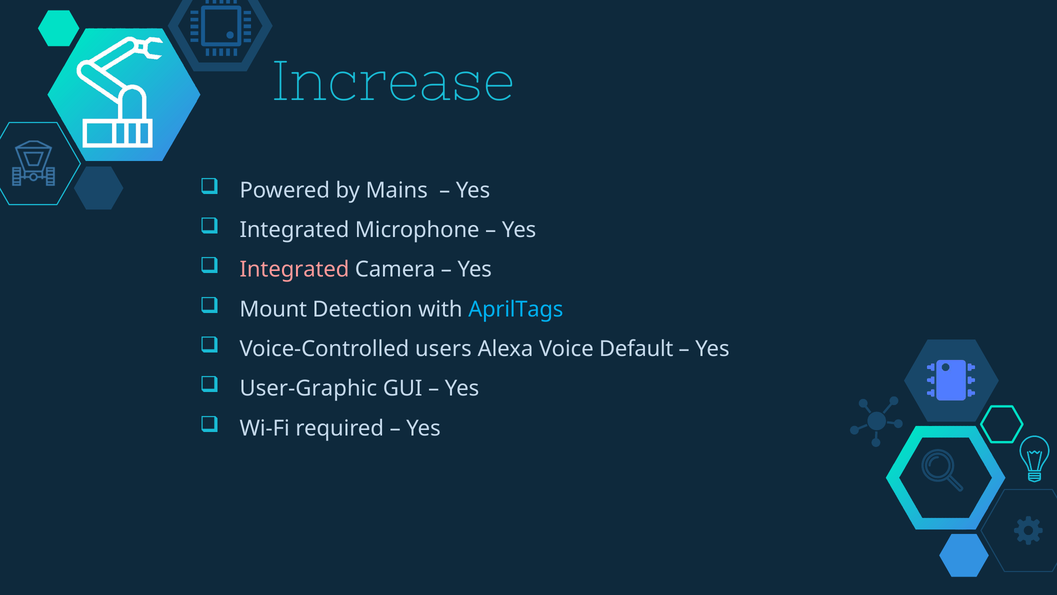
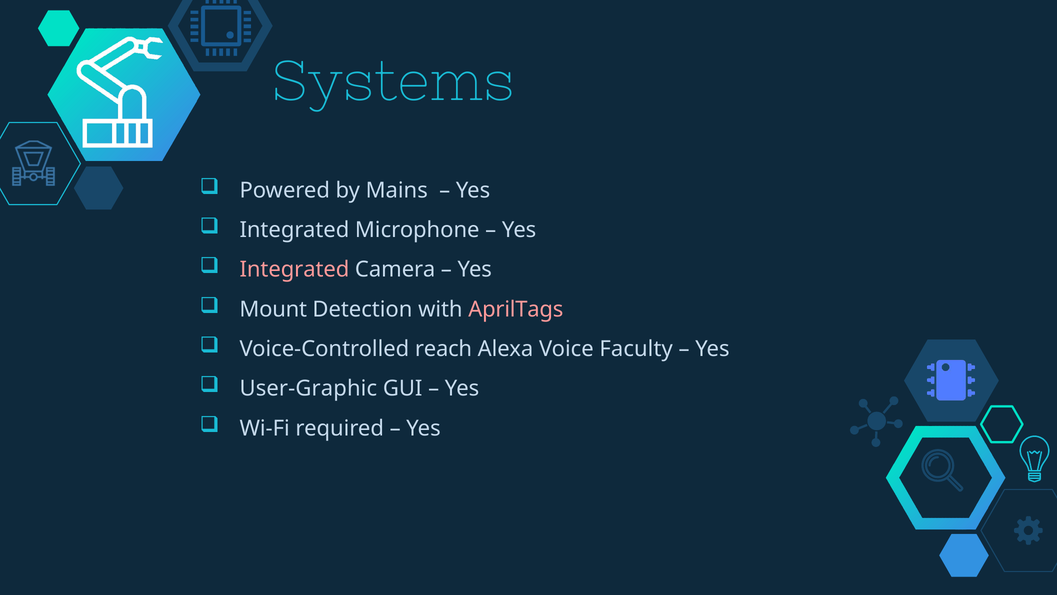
Increase: Increase -> Systems
AprilTags colour: light blue -> pink
users: users -> reach
Default: Default -> Faculty
